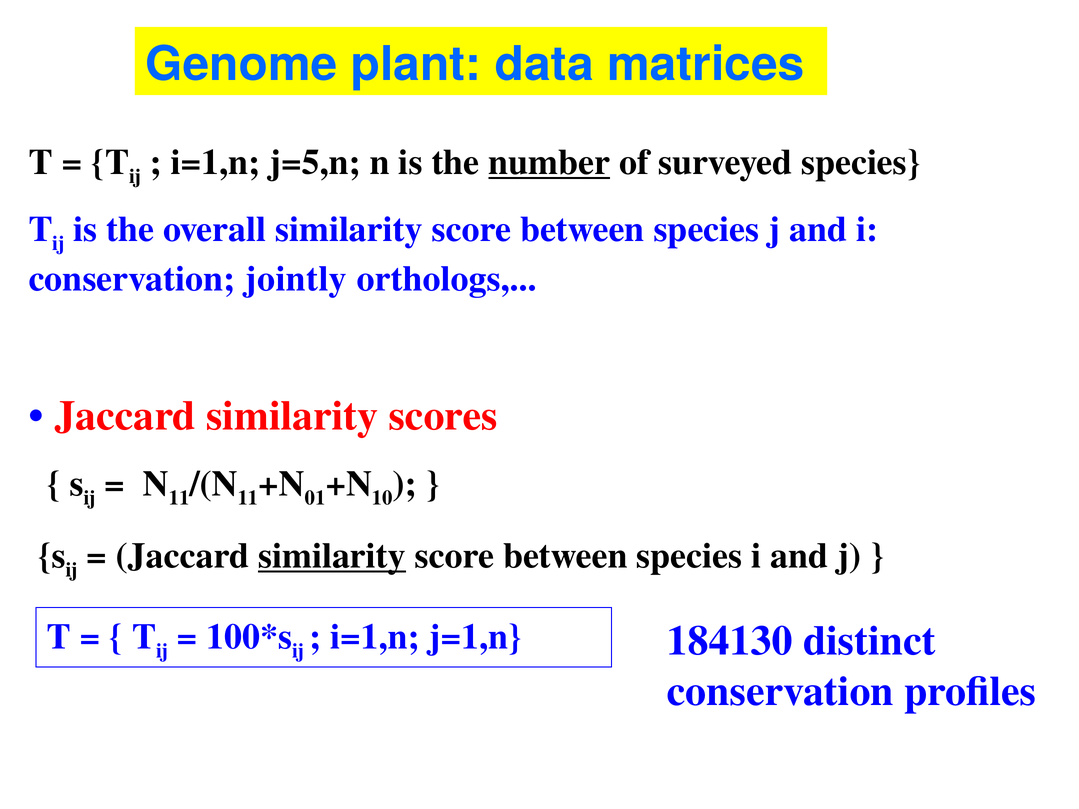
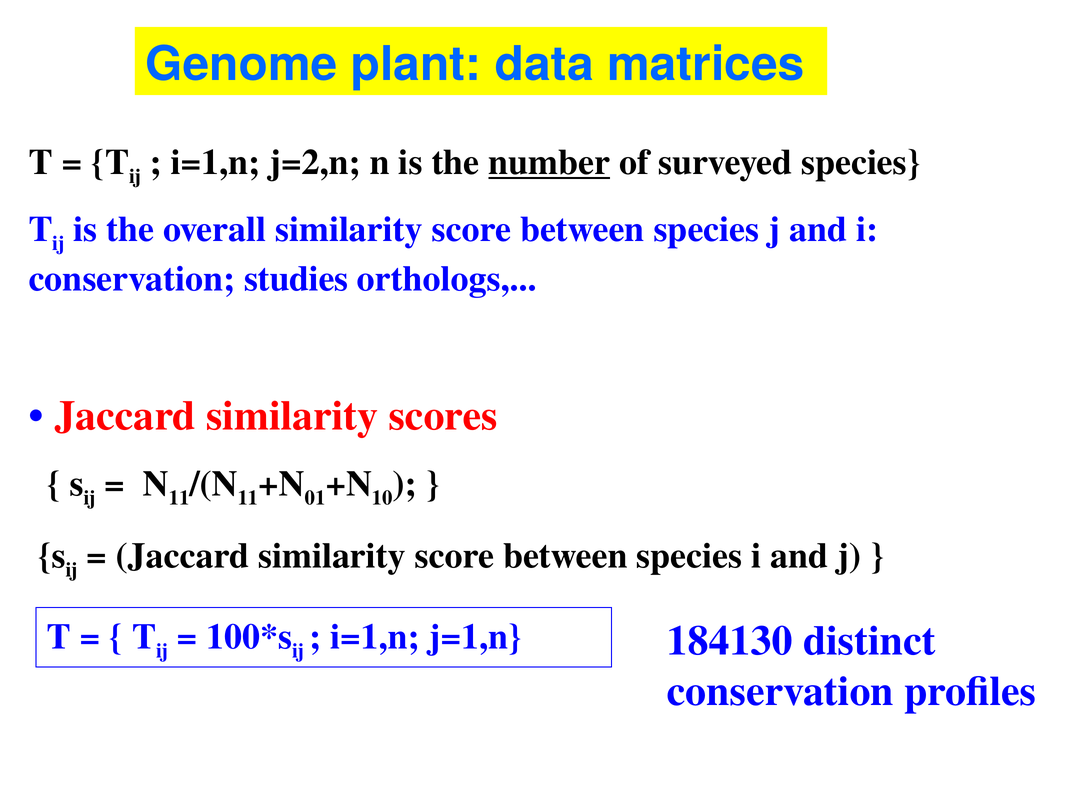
j=5,n: j=5,n -> j=2,n
jointly: jointly -> studies
similarity at (332, 556) underline: present -> none
